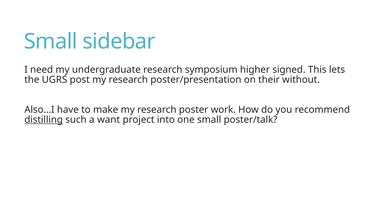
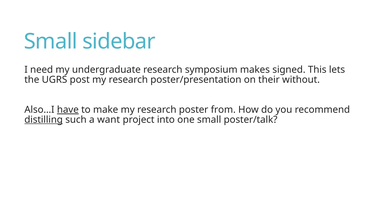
higher: higher -> makes
have underline: none -> present
work: work -> from
